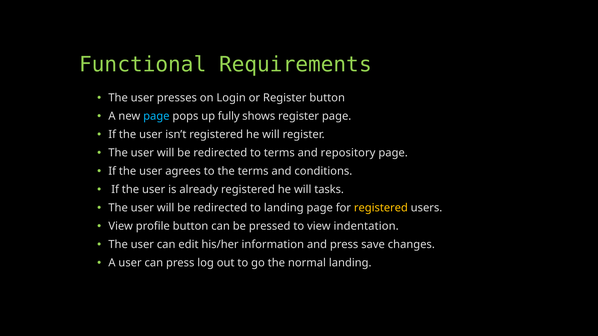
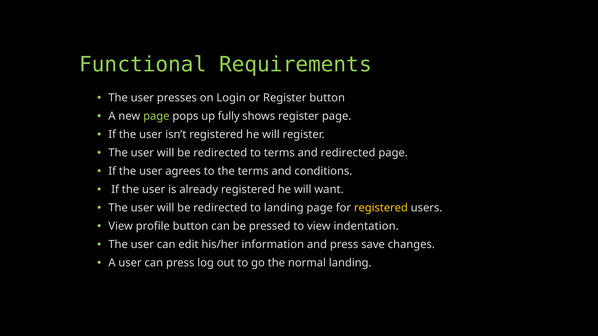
page at (156, 116) colour: light blue -> light green
and repository: repository -> redirected
tasks: tasks -> want
